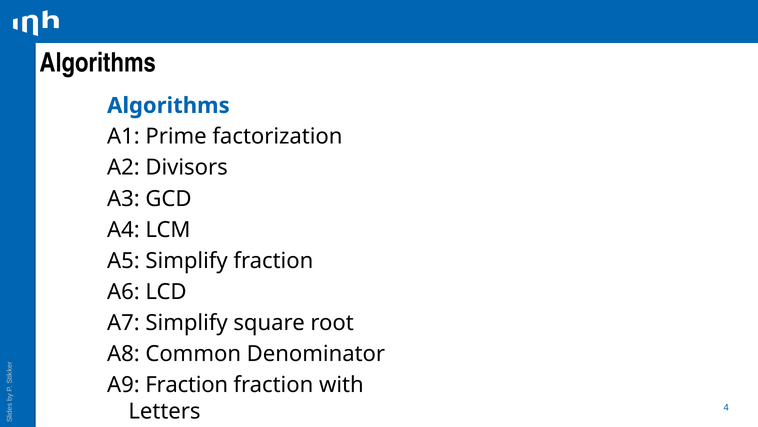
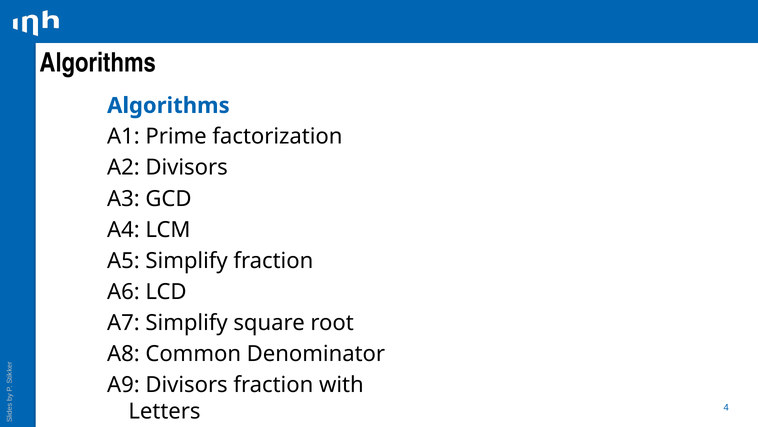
A9 Fraction: Fraction -> Divisors
